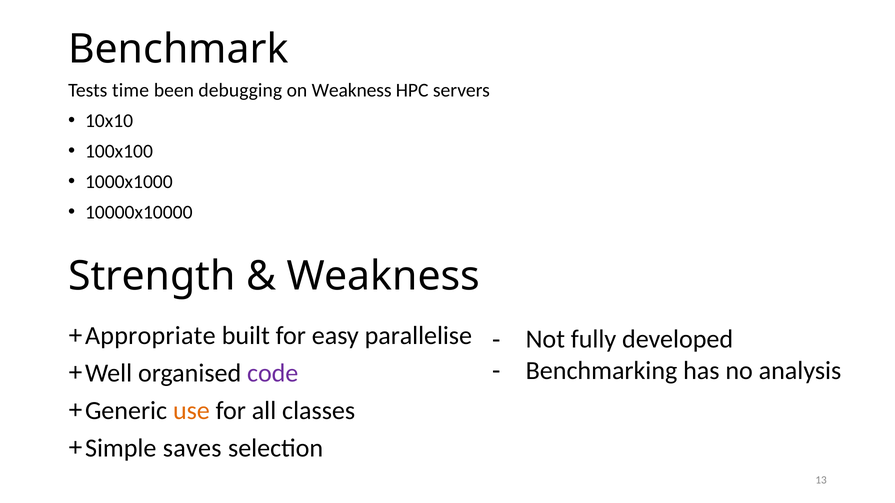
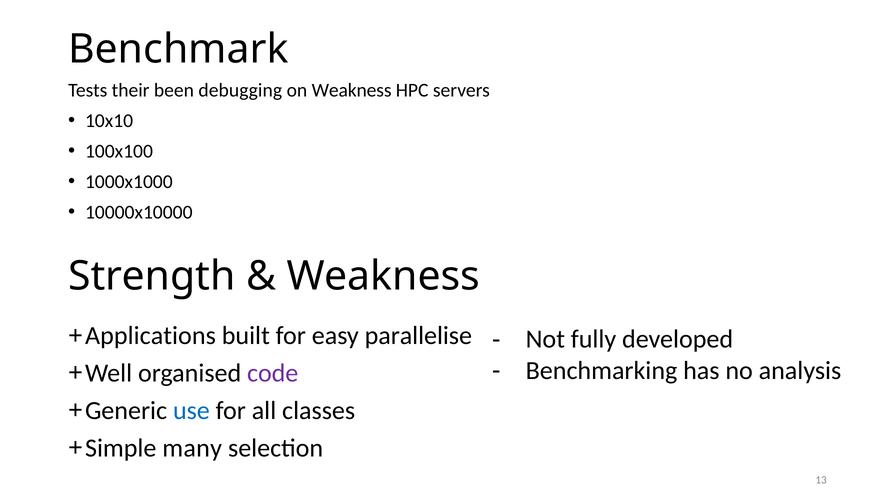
time: time -> their
Appropriate: Appropriate -> Applications
use colour: orange -> blue
saves: saves -> many
